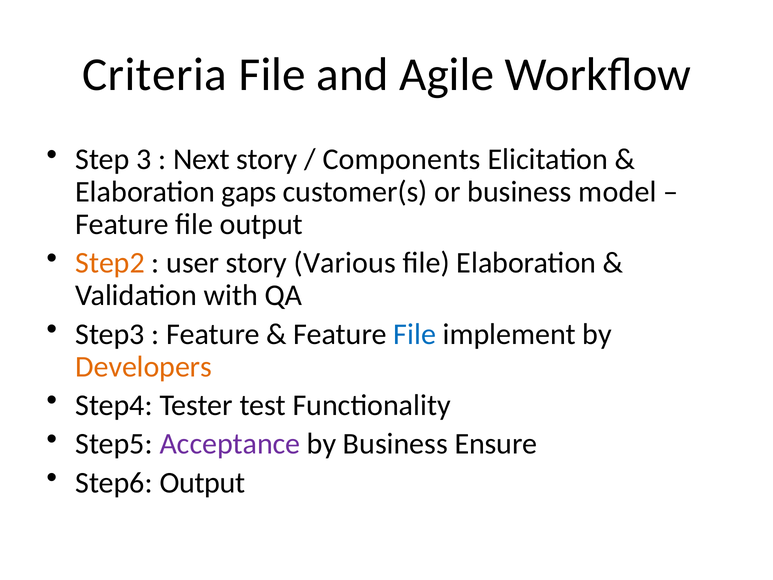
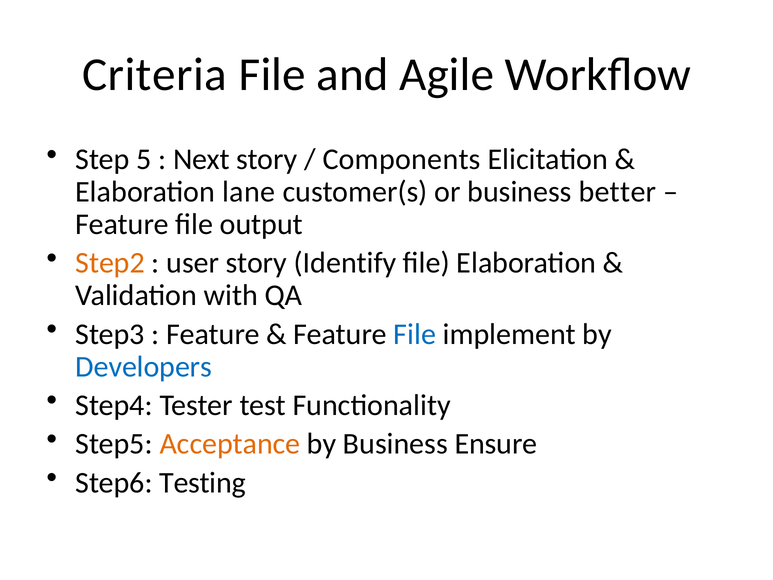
3: 3 -> 5
gaps: gaps -> lane
model: model -> better
Various: Various -> Identify
Developers colour: orange -> blue
Acceptance colour: purple -> orange
Step6 Output: Output -> Testing
